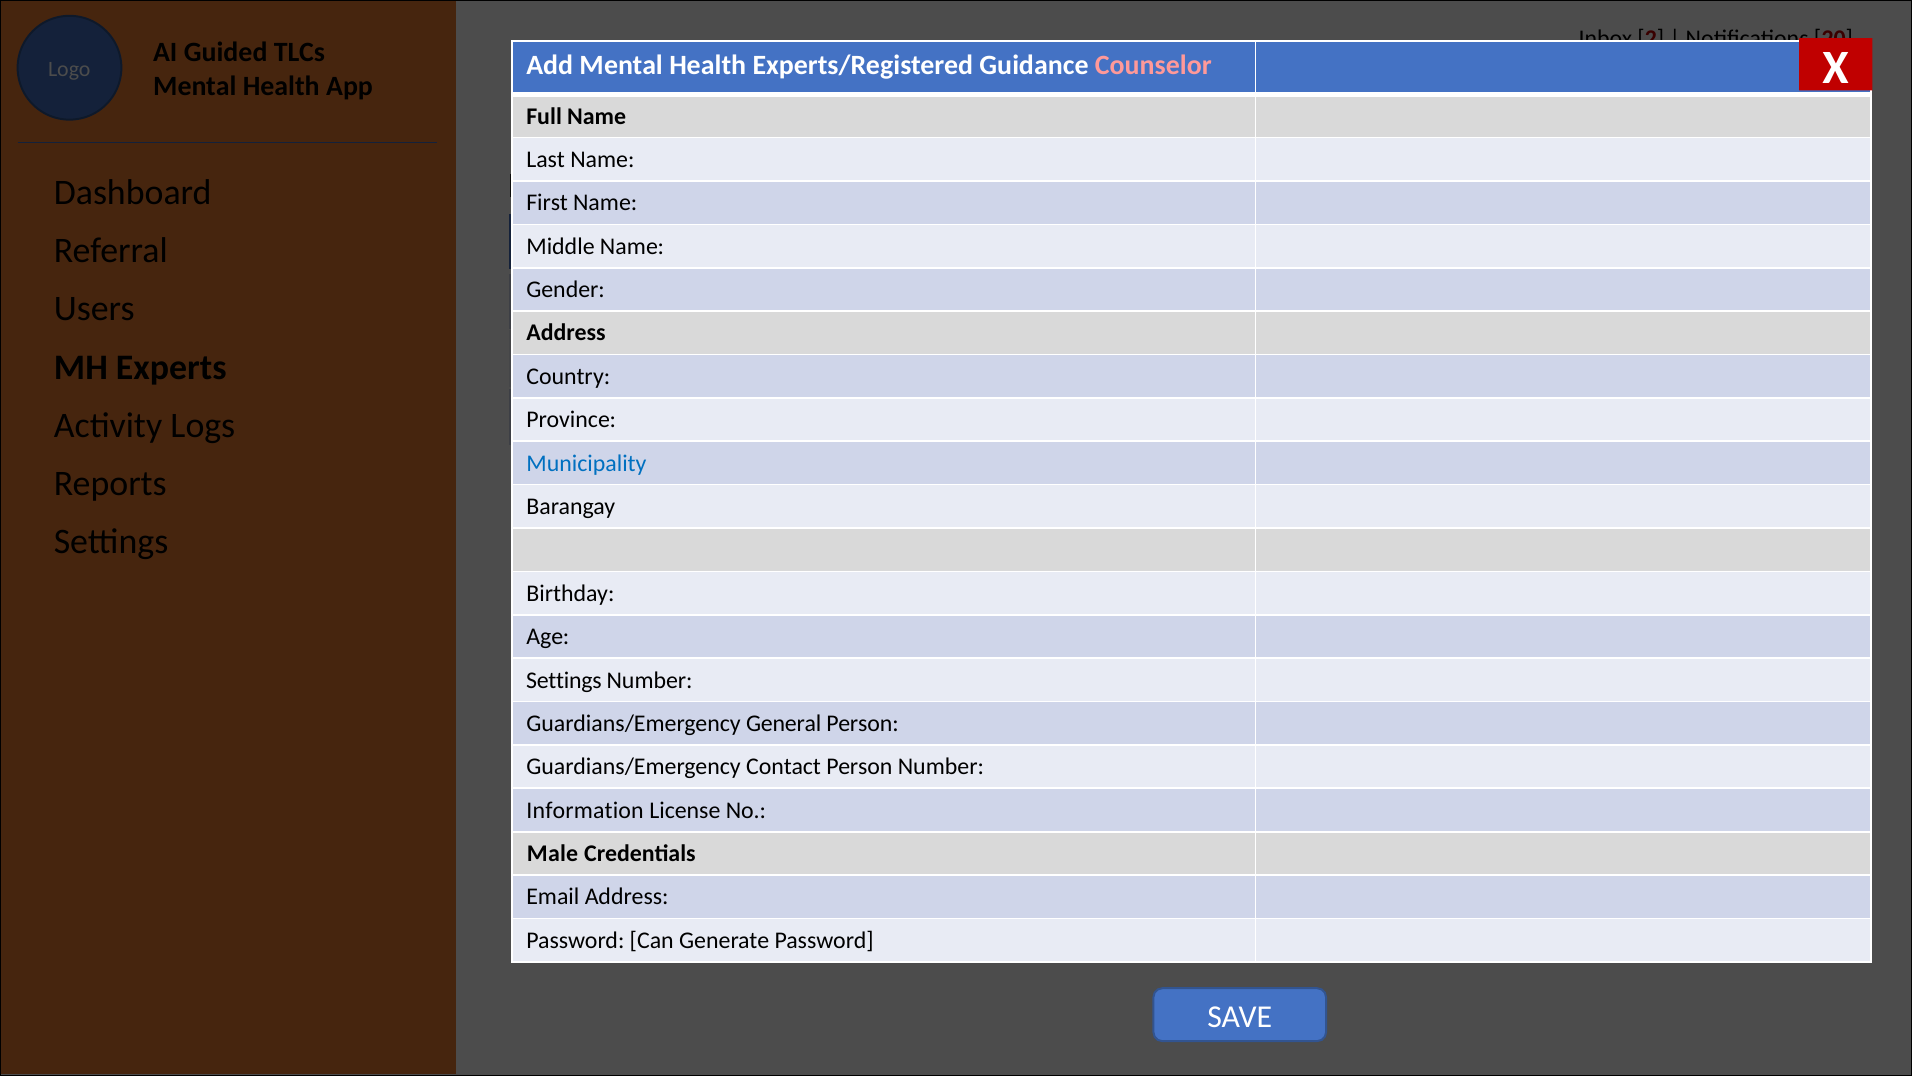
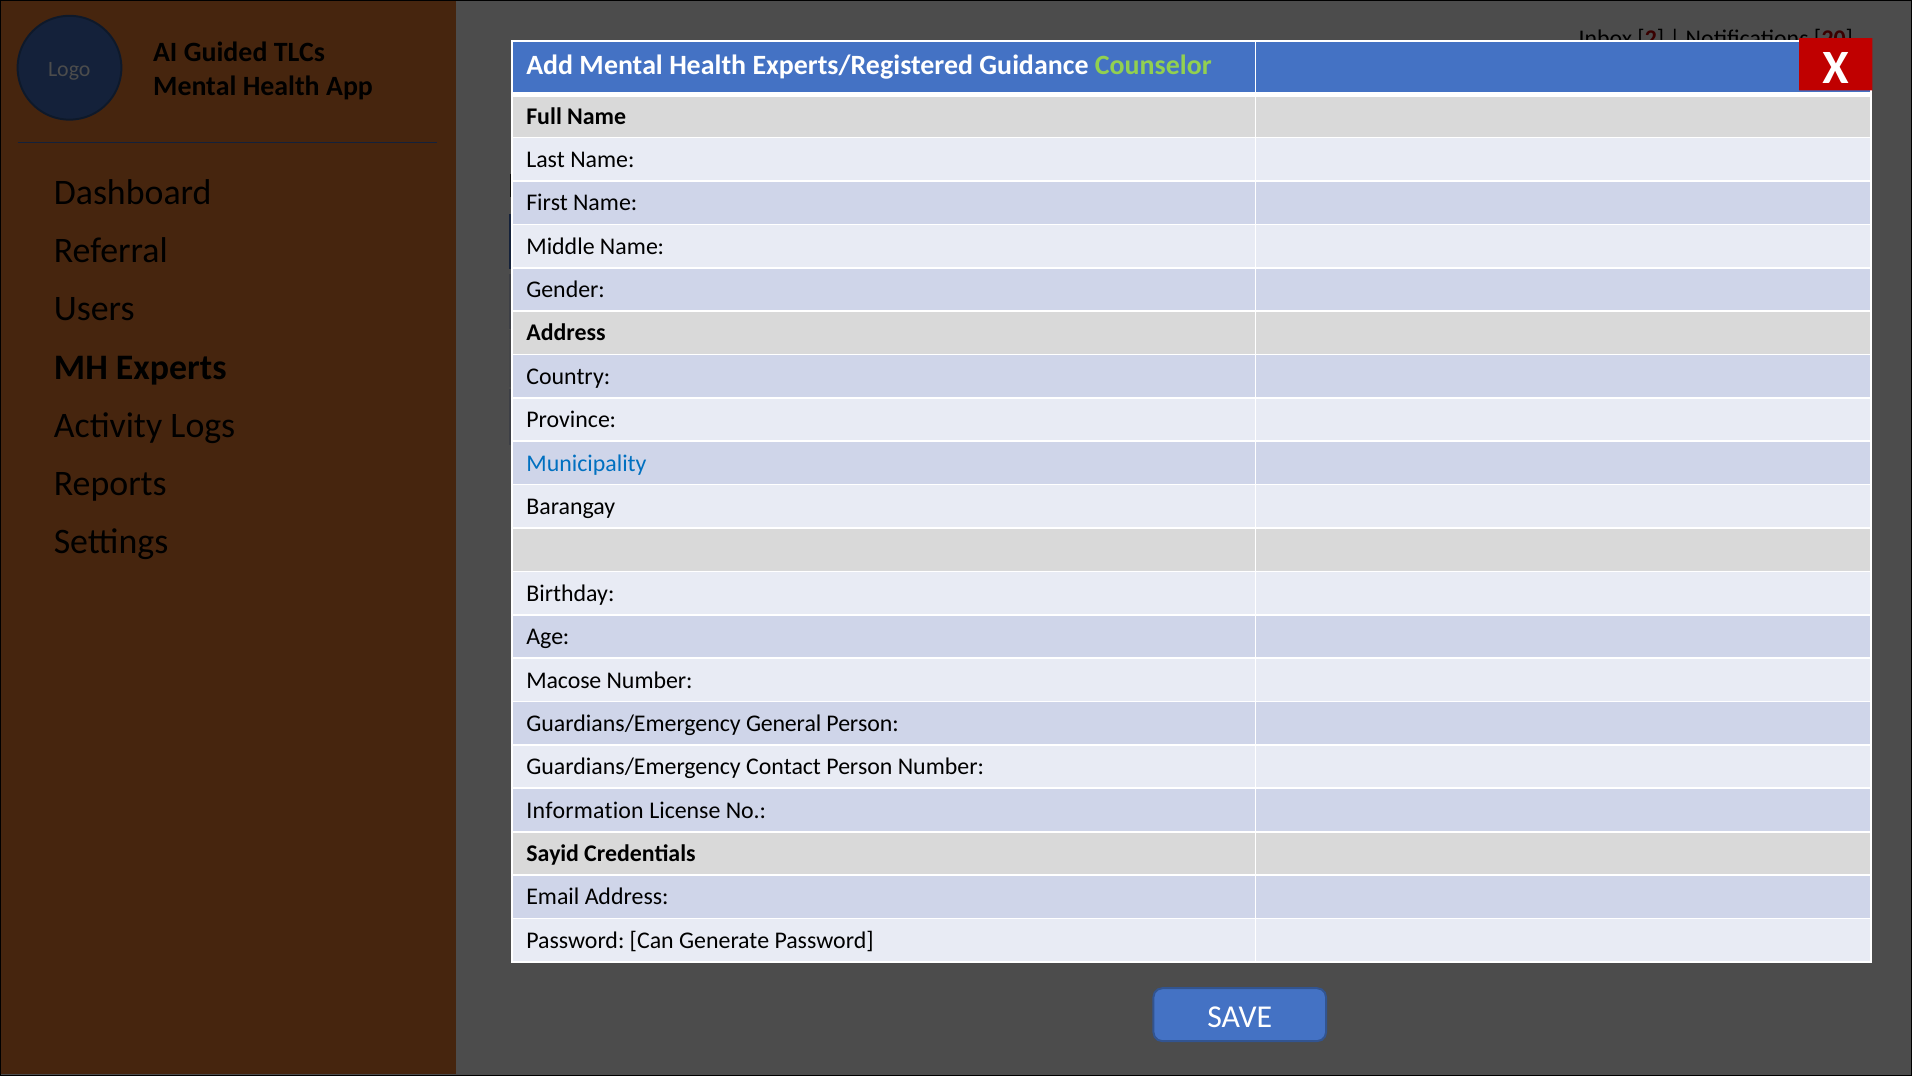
Counselor at (1153, 66) colour: pink -> light green
Settings at (564, 680): Settings -> Macose
Male at (553, 853): Male -> Sayid
